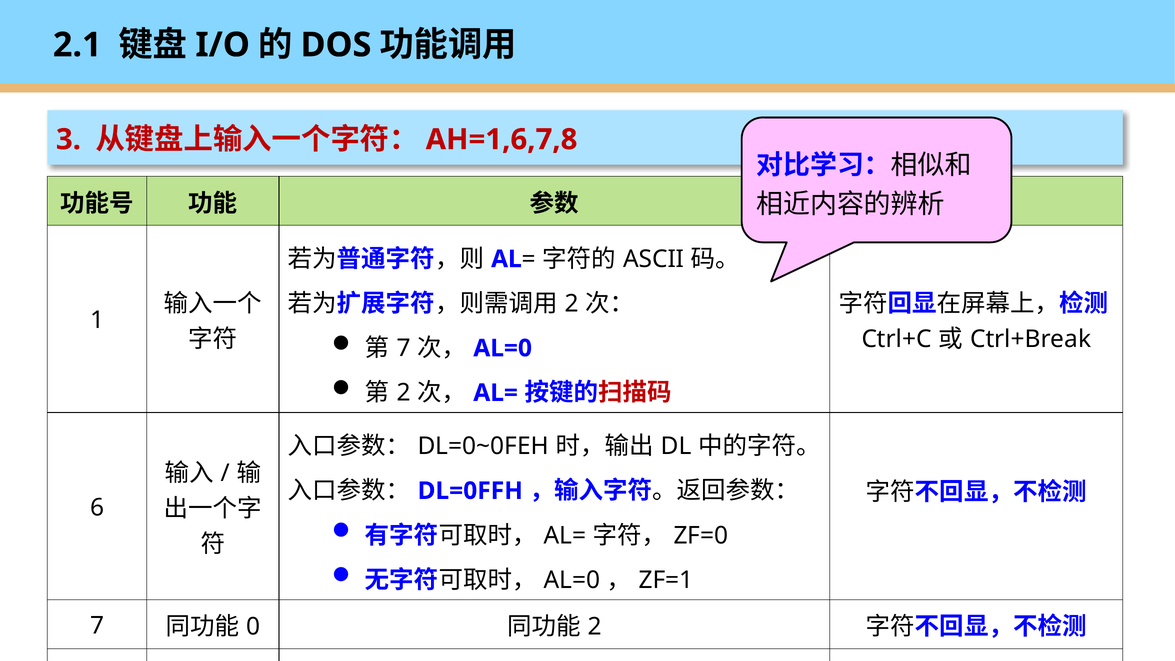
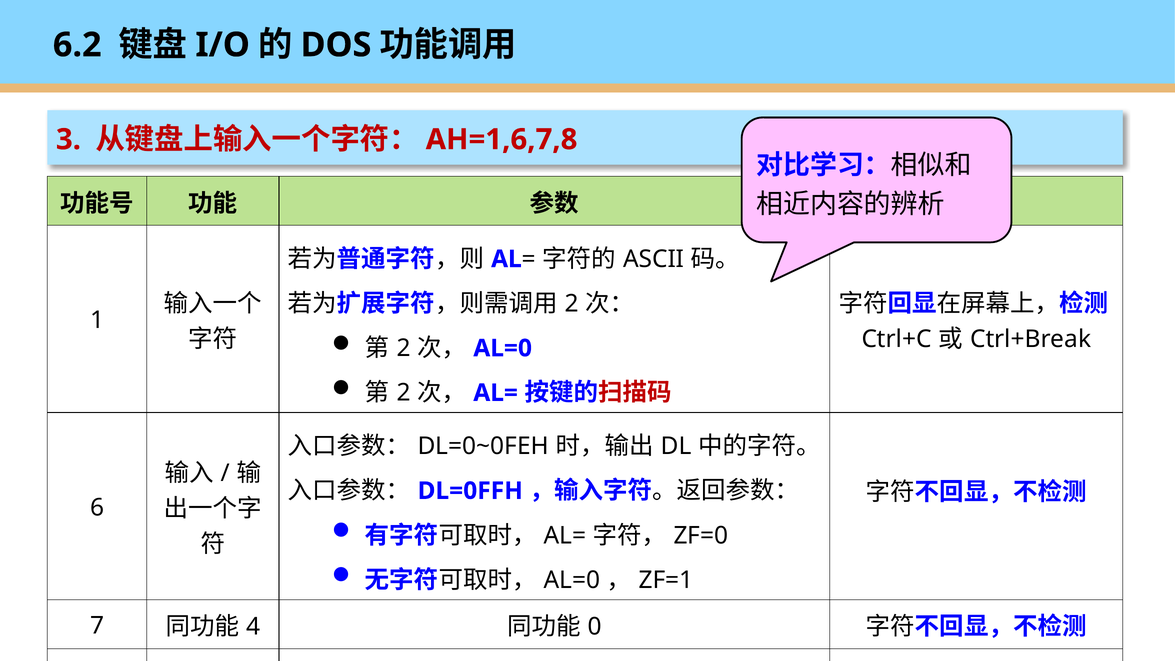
2.1: 2.1 -> 6.2
7 at (404, 348): 7 -> 2
0: 0 -> 4
2 at (595, 627): 2 -> 0
